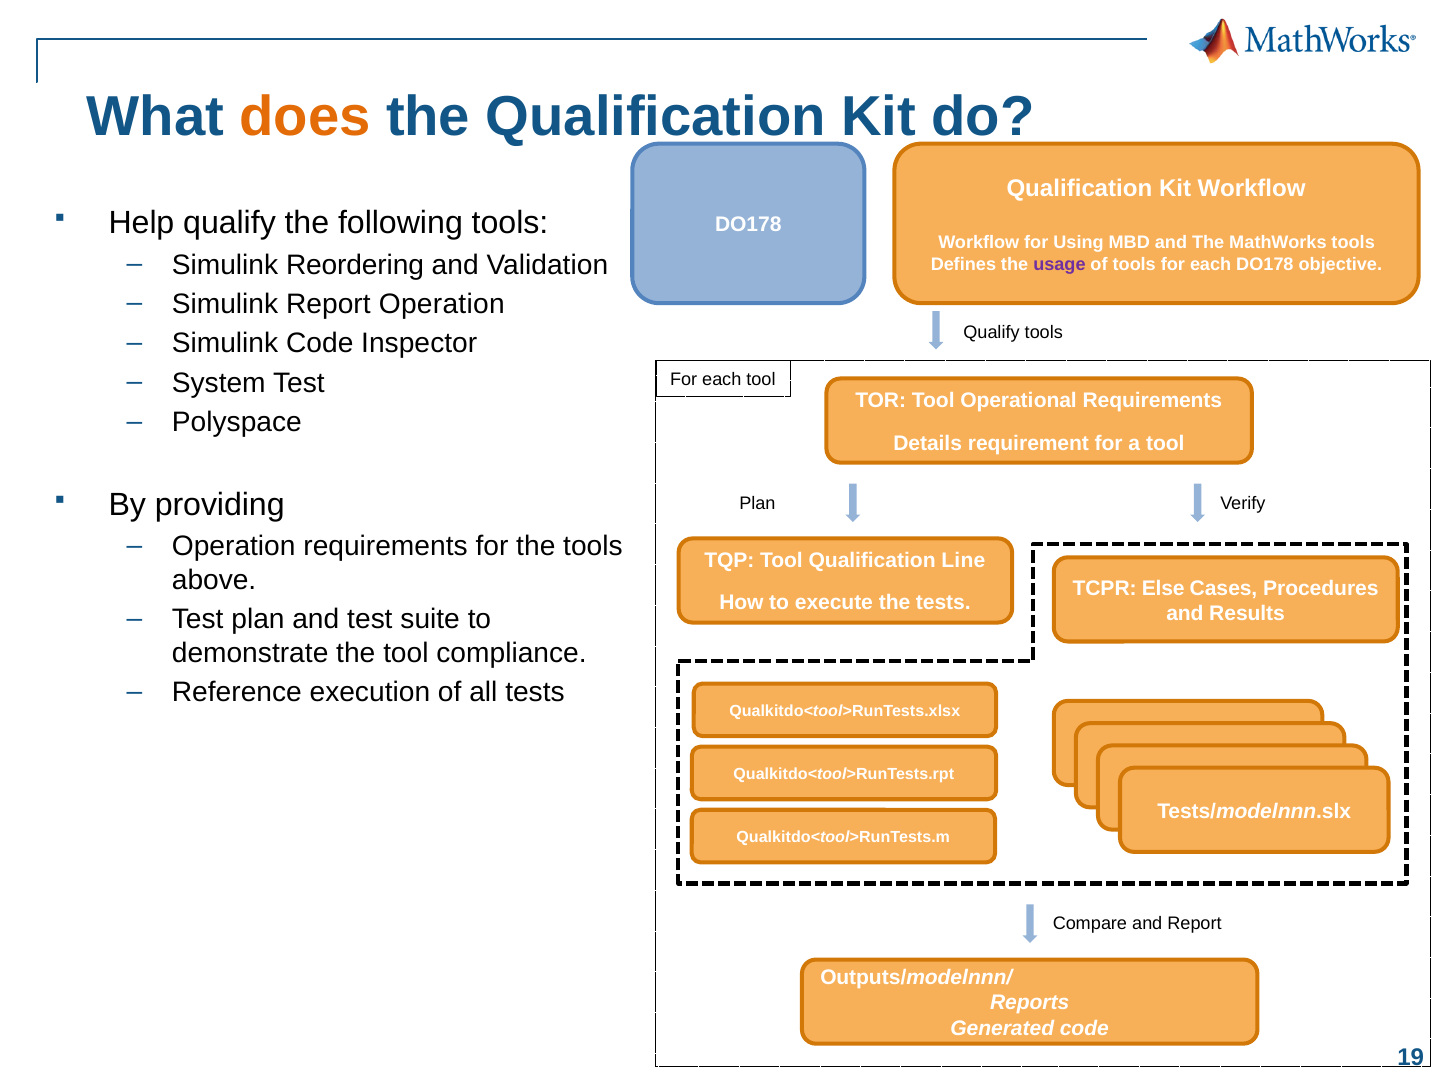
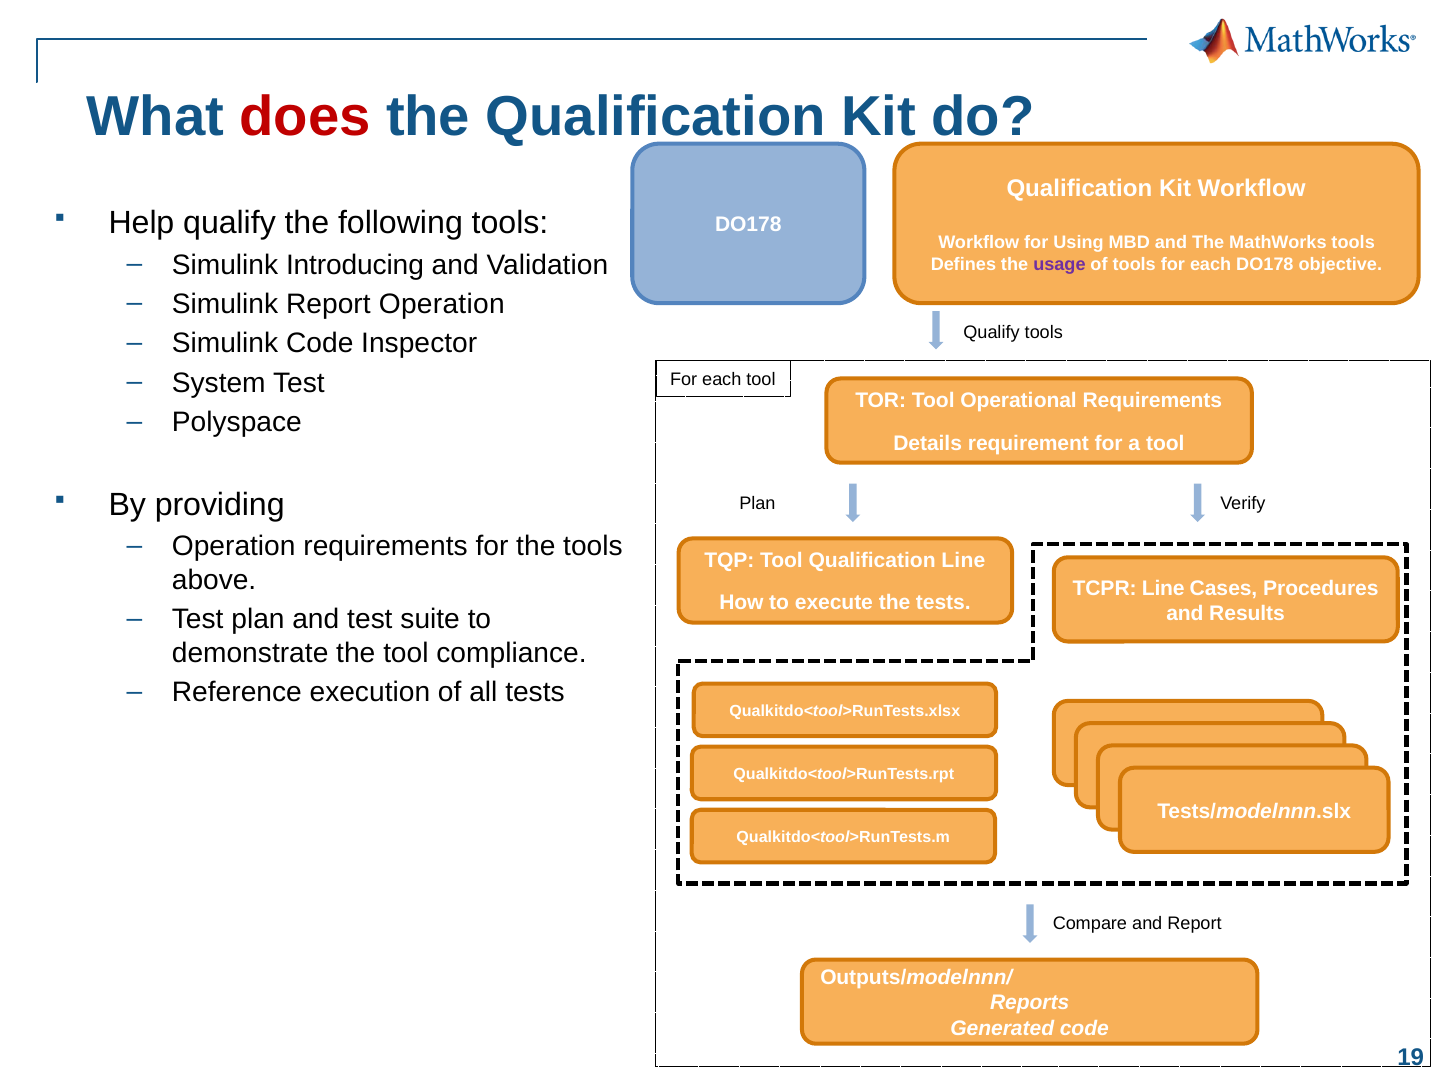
does colour: orange -> red
Reordering: Reordering -> Introducing
TCPR Else: Else -> Line
